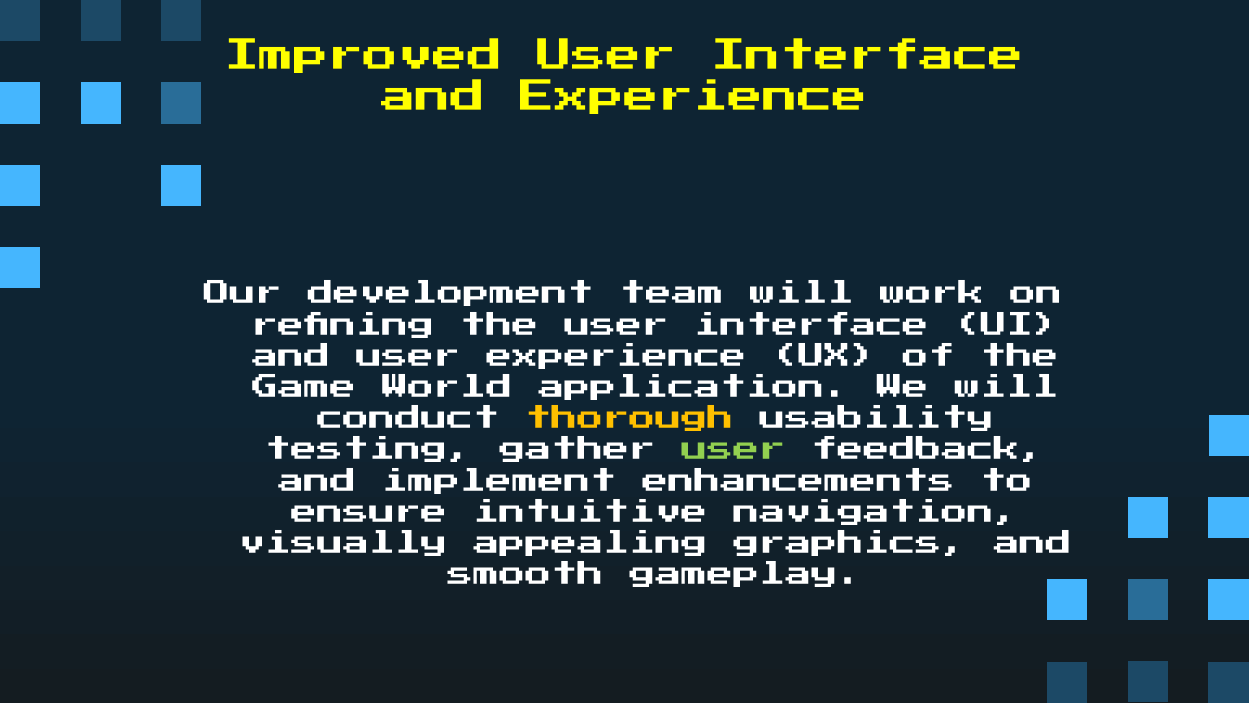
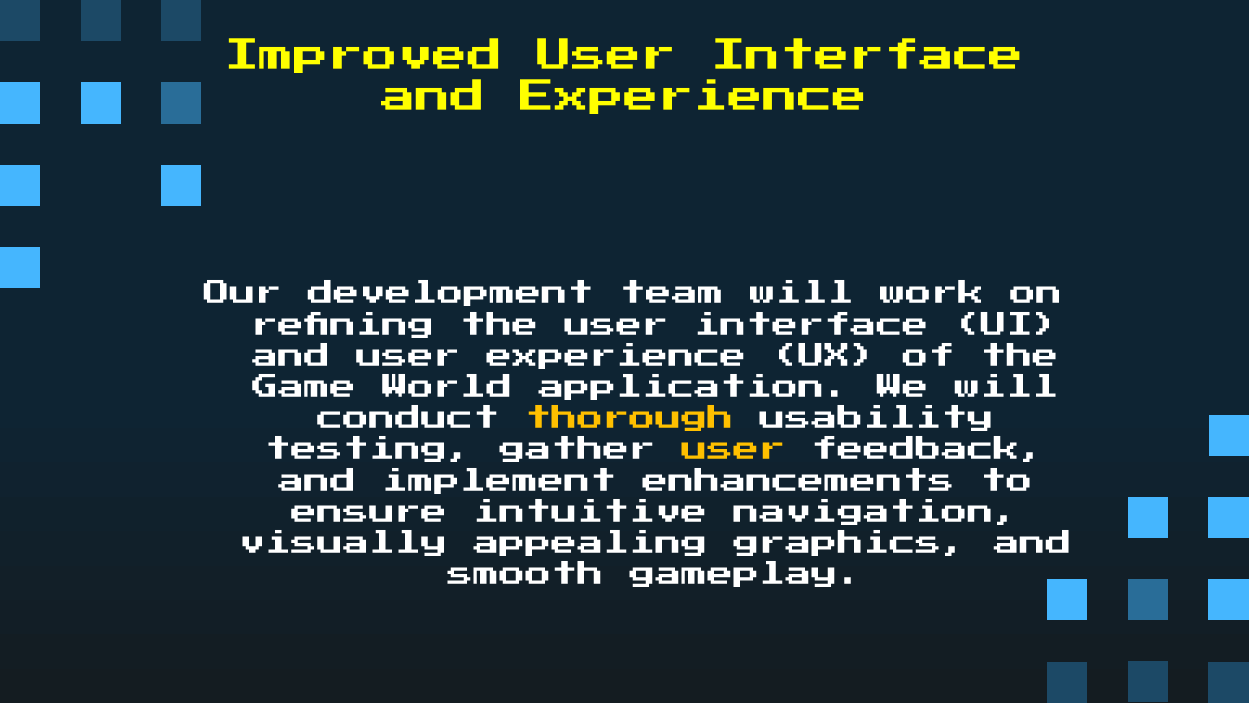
user at (734, 454) colour: light green -> yellow
